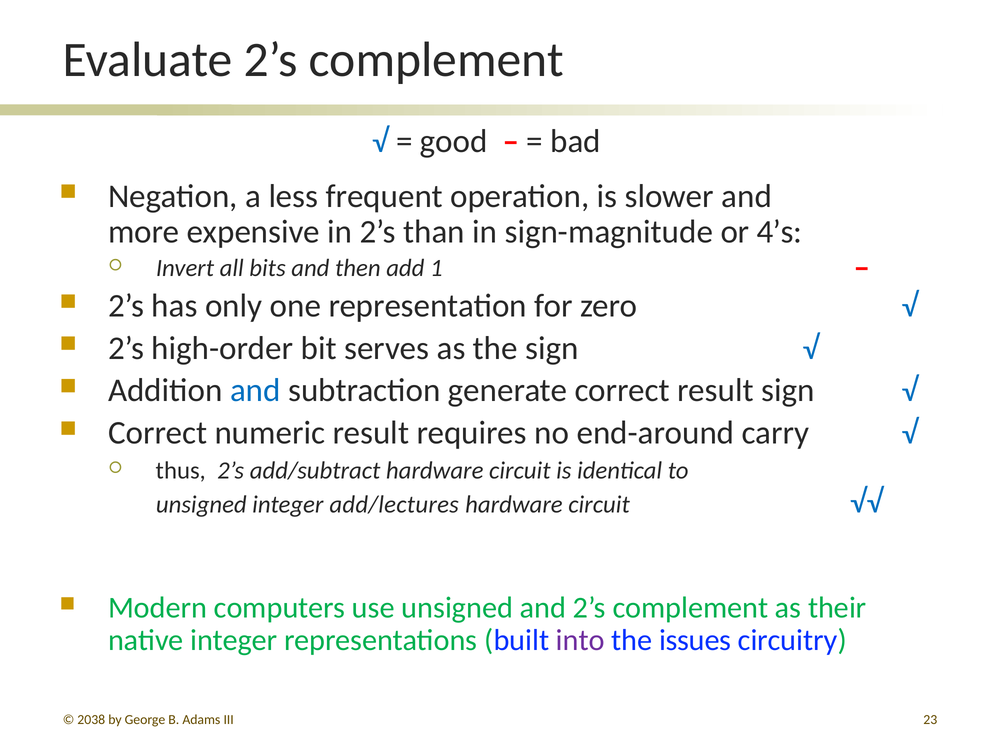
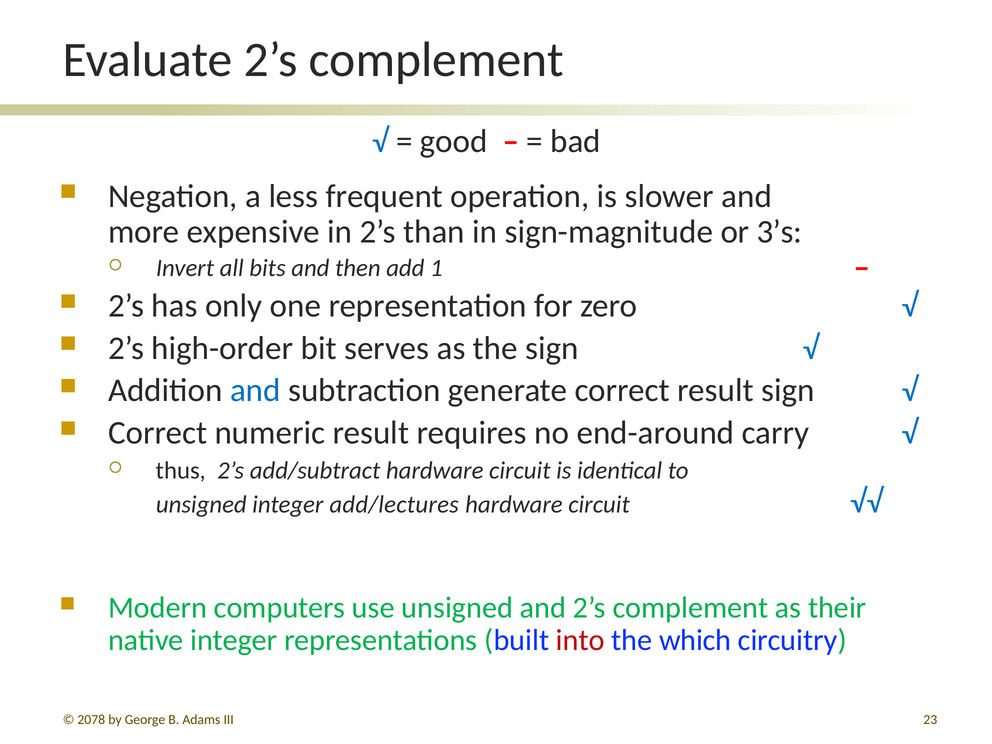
4’s: 4’s -> 3’s
into colour: purple -> red
issues: issues -> which
2038: 2038 -> 2078
